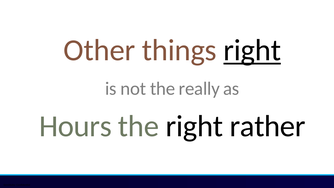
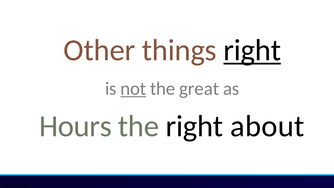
not underline: none -> present
really: really -> great
rather: rather -> about
